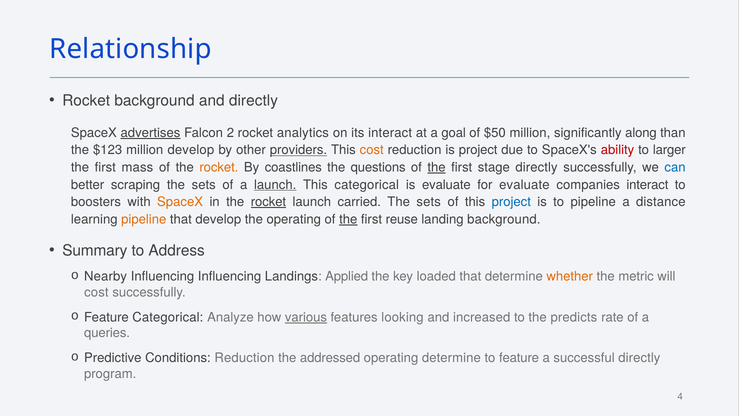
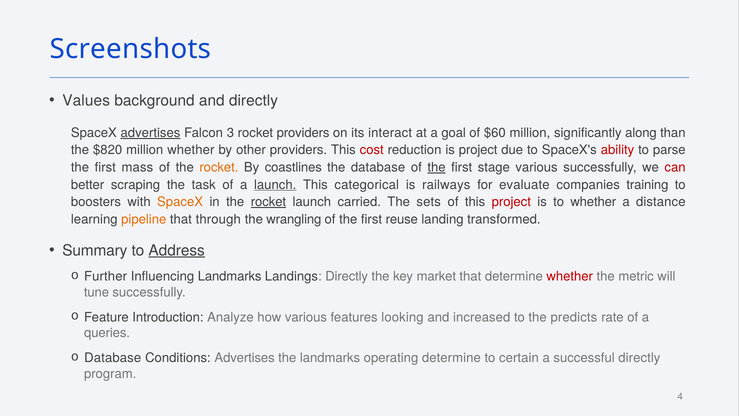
Relationship: Relationship -> Screenshots
Rocket at (86, 100): Rocket -> Values
2: 2 -> 3
rocket analytics: analytics -> providers
$50: $50 -> $60
$123: $123 -> $820
million develop: develop -> whether
providers at (298, 150) underline: present -> none
cost at (372, 150) colour: orange -> red
larger: larger -> parse
the questions: questions -> database
stage directly: directly -> various
can colour: blue -> red
sets at (204, 185): sets -> task
is evaluate: evaluate -> railways
companies interact: interact -> training
project at (511, 202) colour: blue -> red
to pipeline: pipeline -> whether
that develop: develop -> through
the operating: operating -> wrangling
the at (348, 219) underline: present -> none
landing background: background -> transformed
Address underline: none -> present
Nearby: Nearby -> Further
Influencing Influencing: Influencing -> Landmarks
Landings Applied: Applied -> Directly
loaded: loaded -> market
whether at (570, 276) colour: orange -> red
cost at (96, 292): cost -> tune
Feature Categorical: Categorical -> Introduction
various at (306, 317) underline: present -> none
Predictive at (113, 358): Predictive -> Database
Conditions Reduction: Reduction -> Advertises
the addressed: addressed -> landmarks
to feature: feature -> certain
